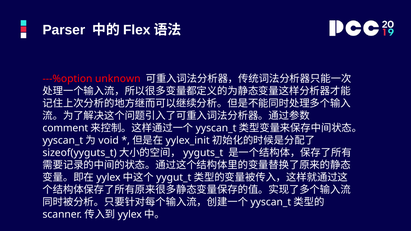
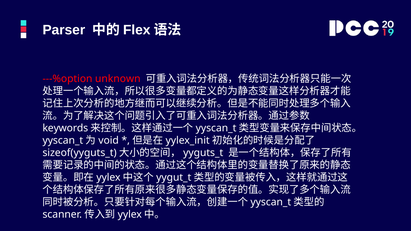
comment: comment -> keywords
